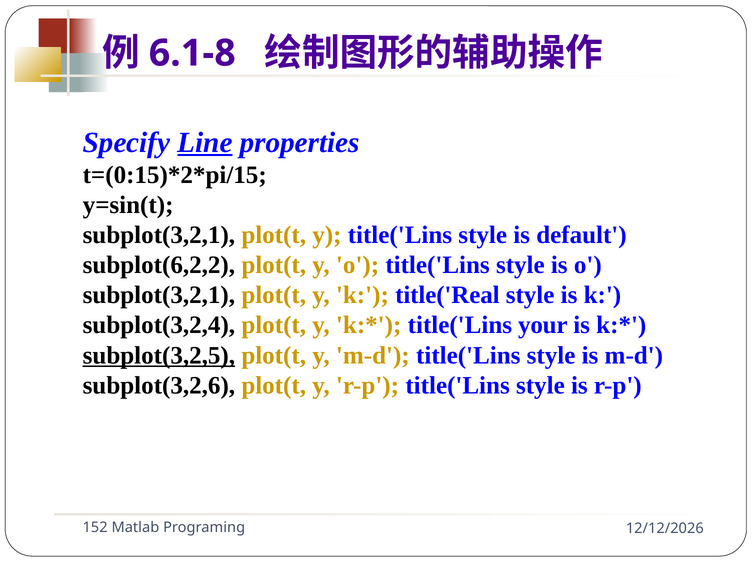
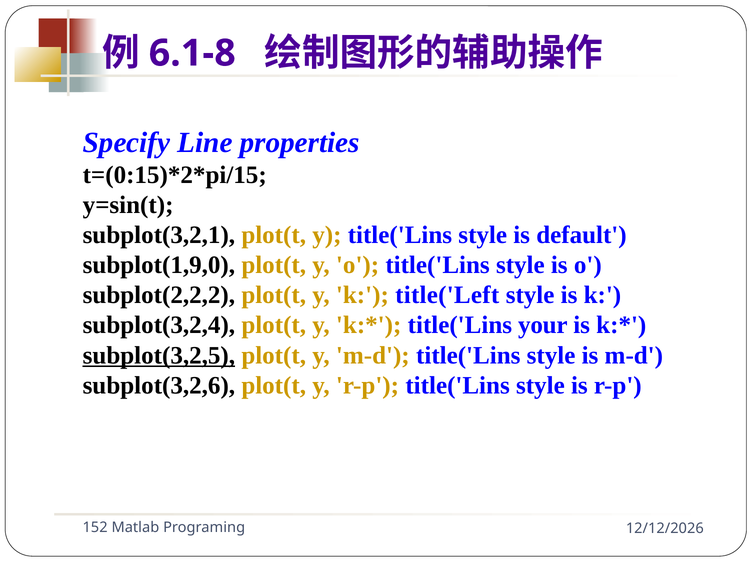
Line underline: present -> none
subplot(6,2,2: subplot(6,2,2 -> subplot(1,9,0
subplot(3,2,1 at (159, 295): subplot(3,2,1 -> subplot(2,2,2
title('Real: title('Real -> title('Left
